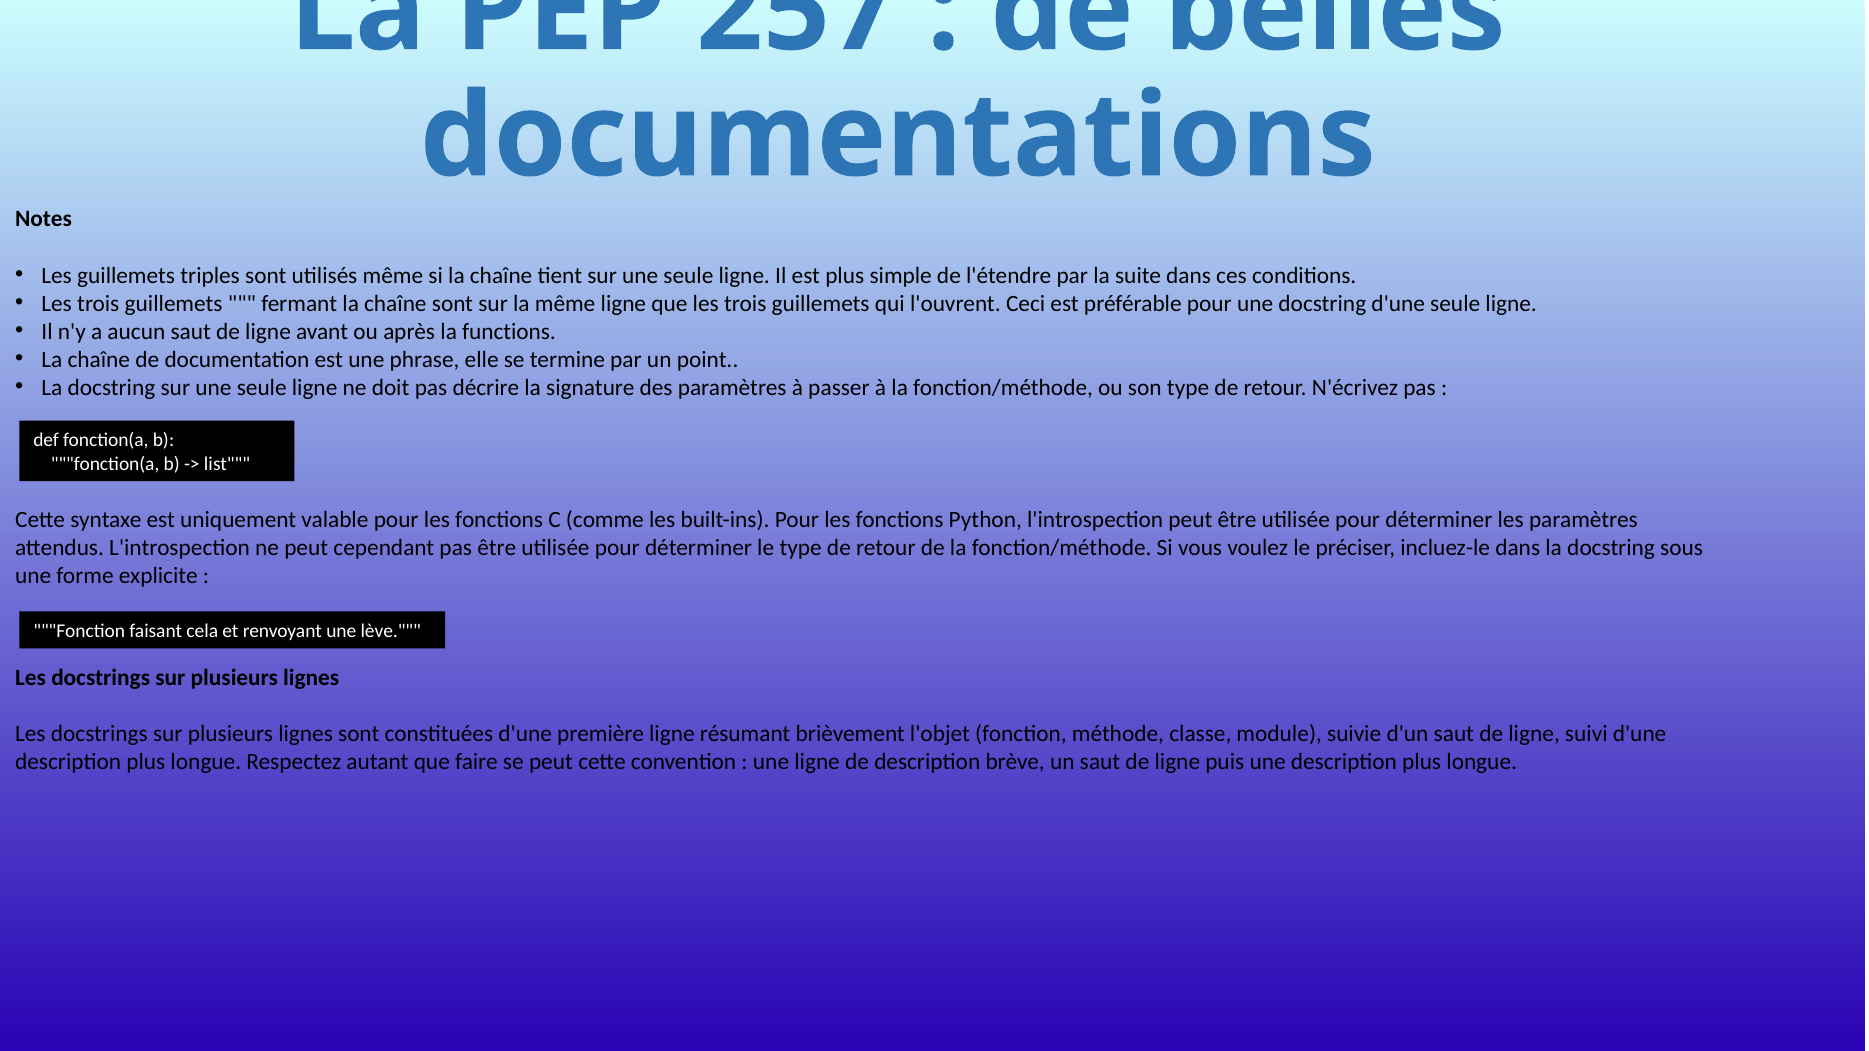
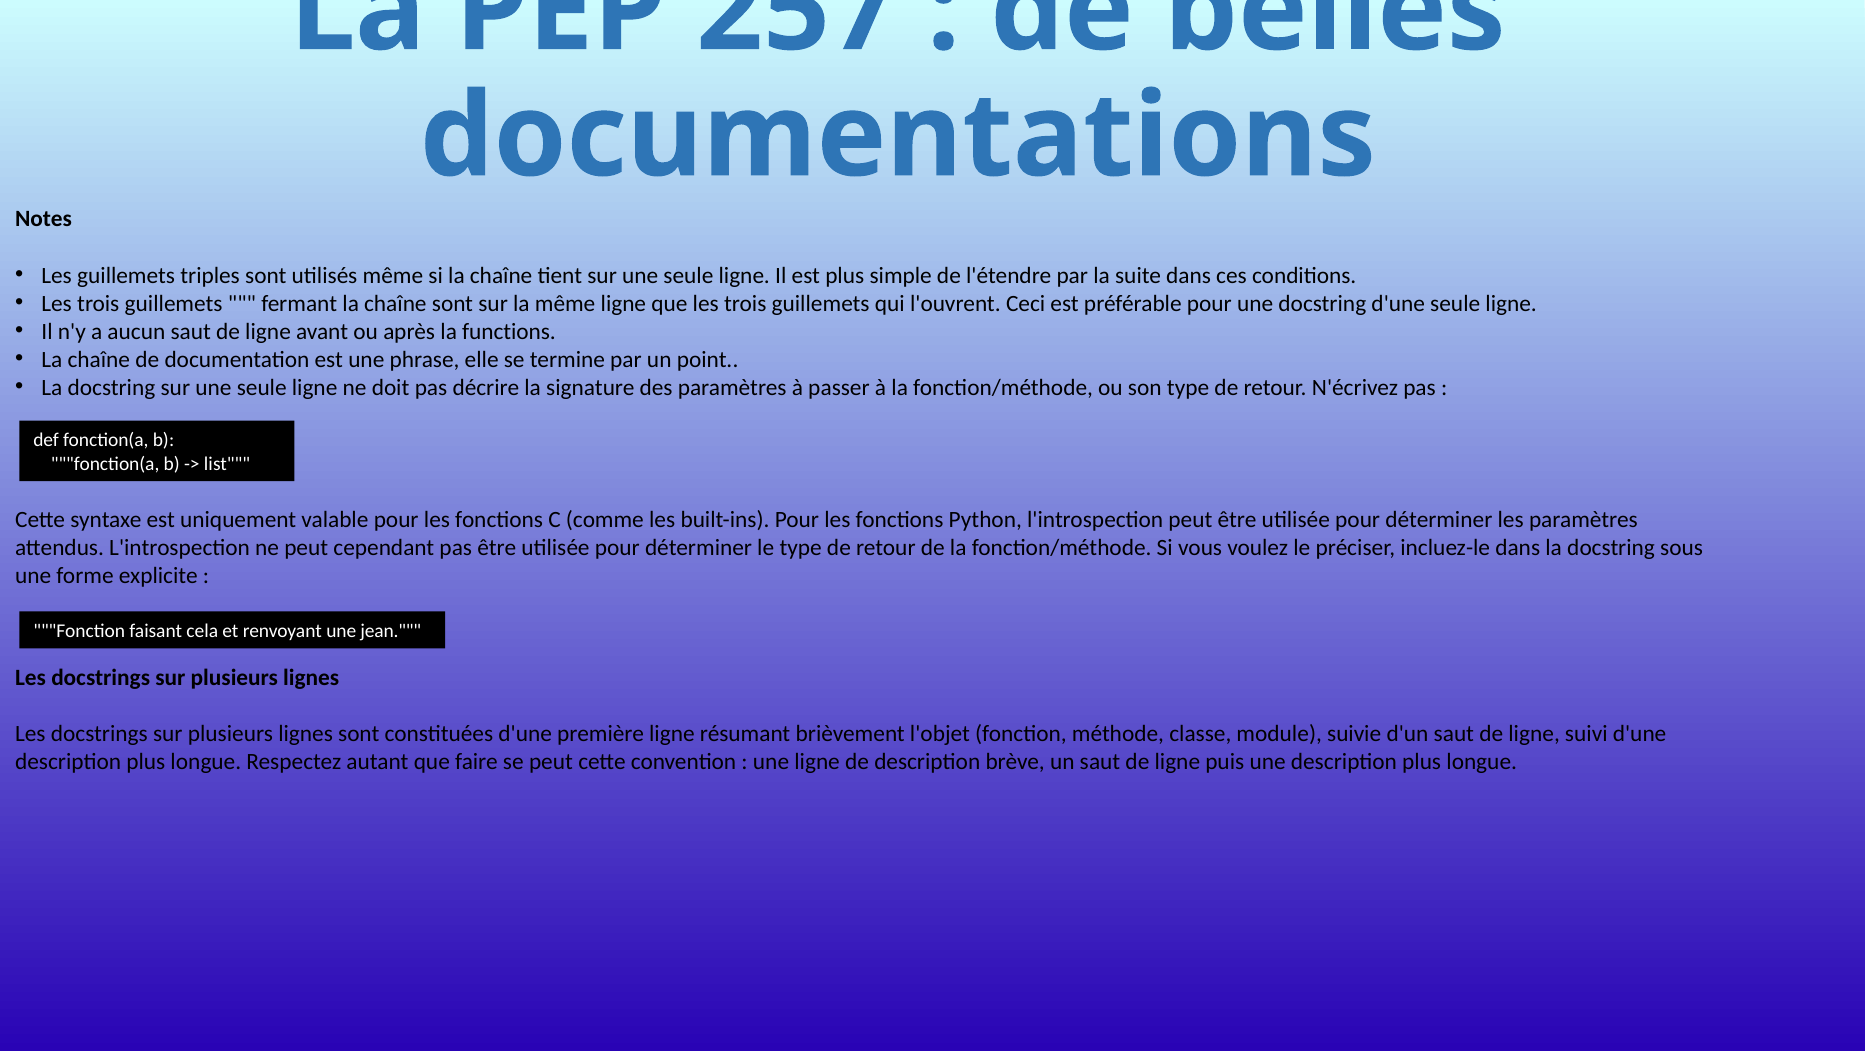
lève: lève -> jean
